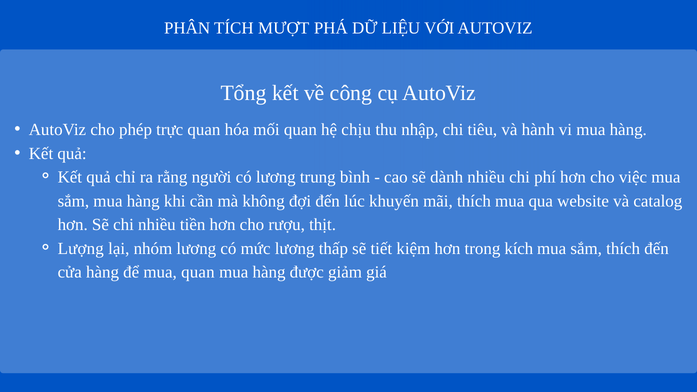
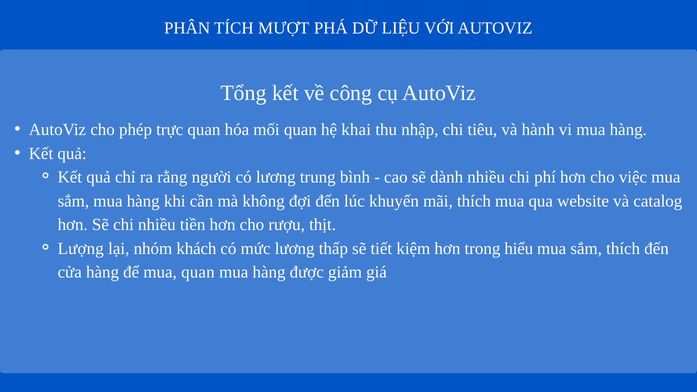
chịu: chịu -> khai
nhóm lương: lương -> khách
kích: kích -> hiểu
